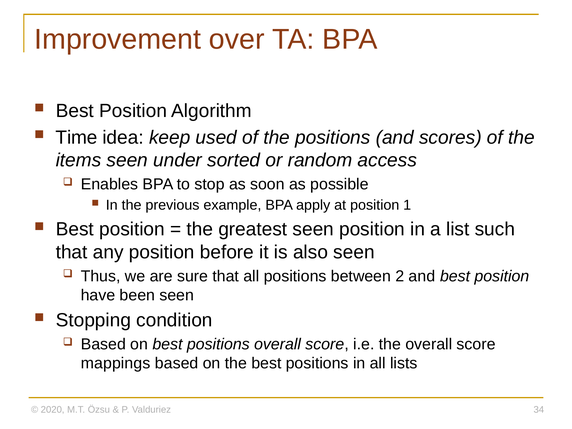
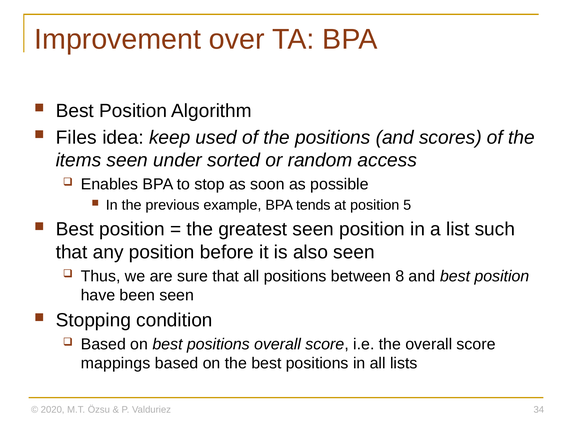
Time: Time -> Files
apply: apply -> tends
1: 1 -> 5
2: 2 -> 8
